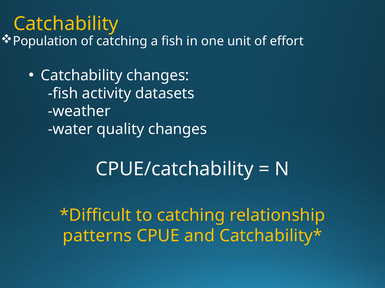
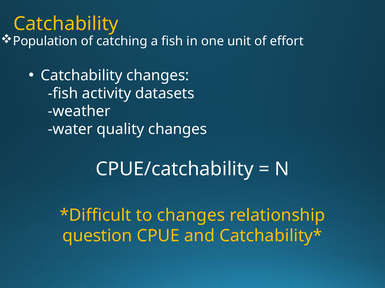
to catching: catching -> changes
patterns: patterns -> question
